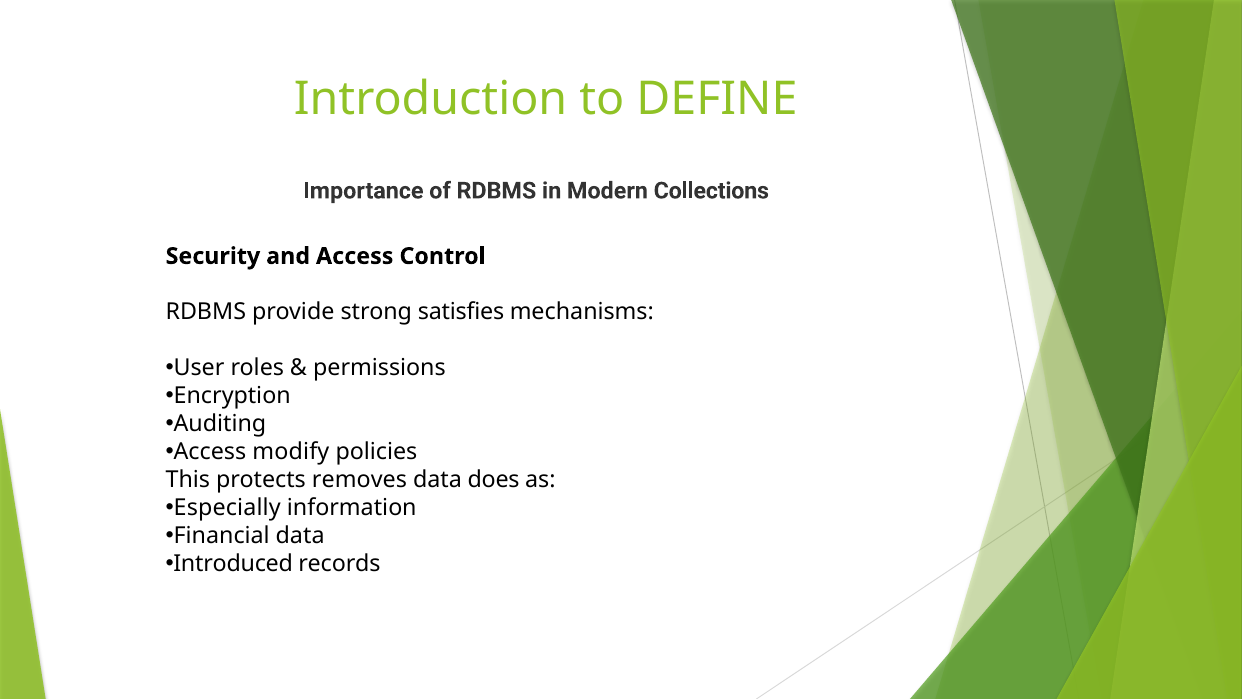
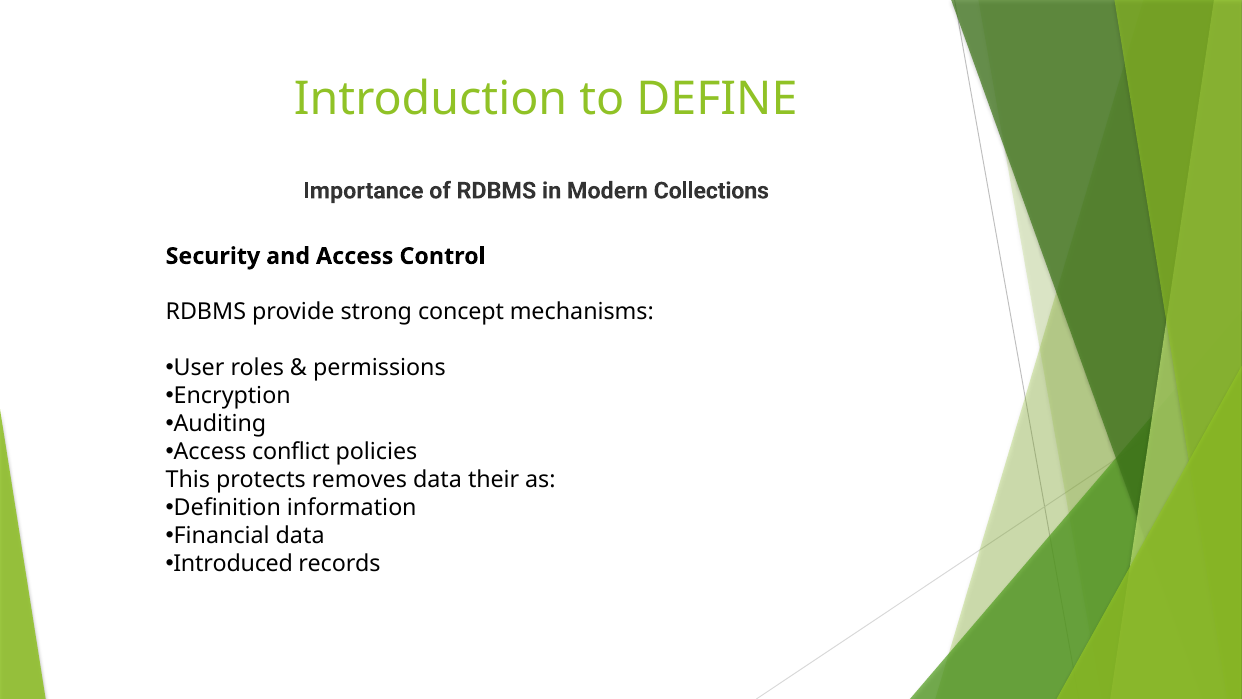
satisfies: satisfies -> concept
modify: modify -> conflict
does: does -> their
Especially: Especially -> Definition
